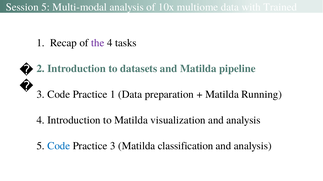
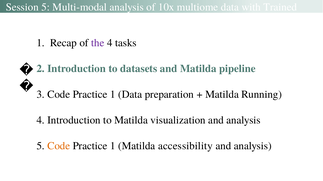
Code at (59, 146) colour: blue -> orange
3 at (113, 146): 3 -> 1
classification: classification -> accessibility
